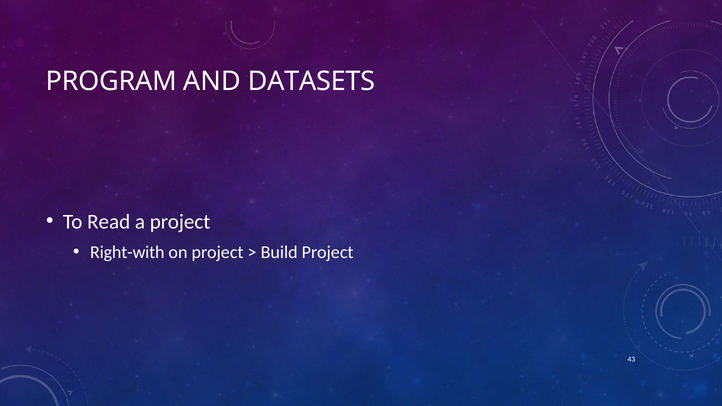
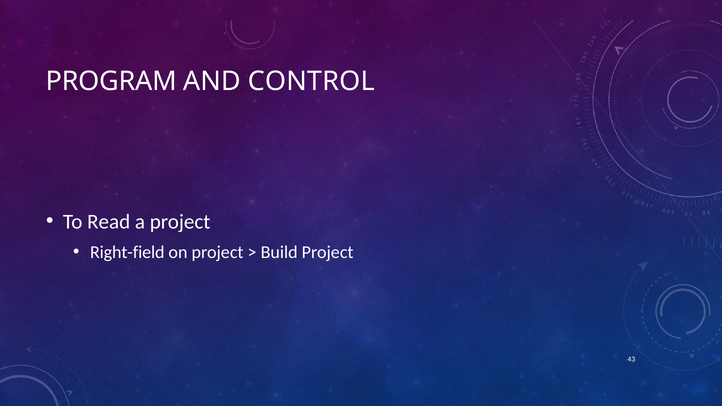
DATASETS: DATASETS -> CONTROL
Right-with: Right-with -> Right-field
